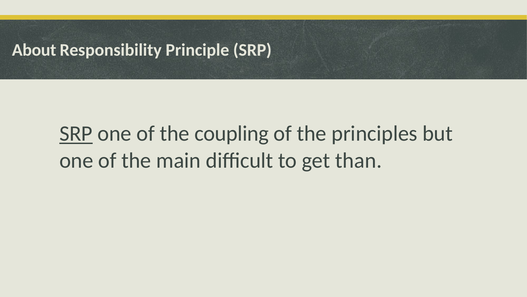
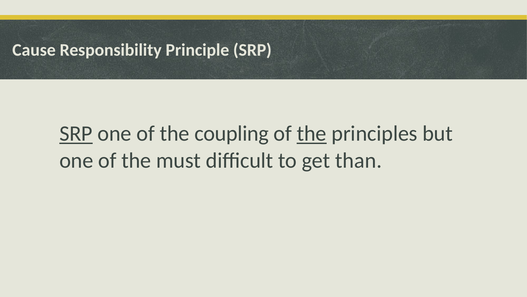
About: About -> Cause
the at (312, 133) underline: none -> present
main: main -> must
